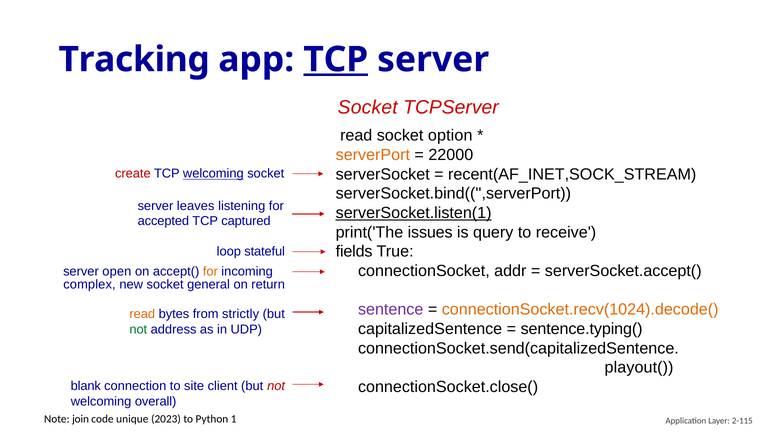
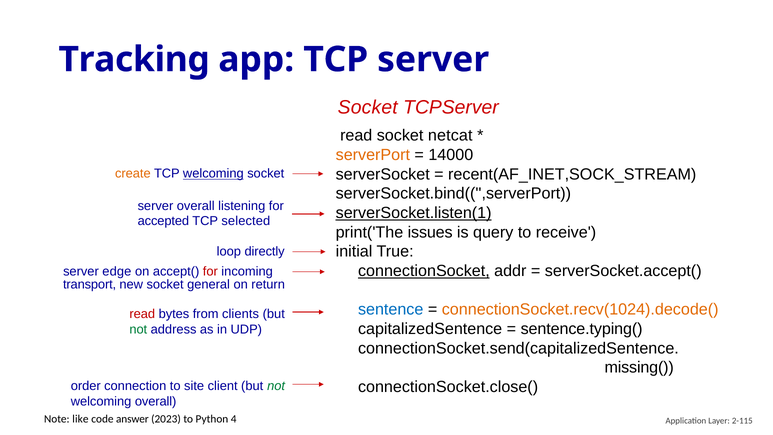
TCP at (336, 59) underline: present -> none
option: option -> netcat
22000: 22000 -> 14000
create colour: red -> orange
server leaves: leaves -> overall
captured: captured -> selected
fields: fields -> initial
stateful: stateful -> directly
connectionSocket underline: none -> present
open: open -> edge
for at (210, 271) colour: orange -> red
complex: complex -> transport
sentence colour: purple -> blue
read at (142, 314) colour: orange -> red
strictly: strictly -> clients
playout(: playout( -> missing(
blank: blank -> order
not at (276, 386) colour: red -> green
join: join -> like
unique: unique -> answer
1: 1 -> 4
